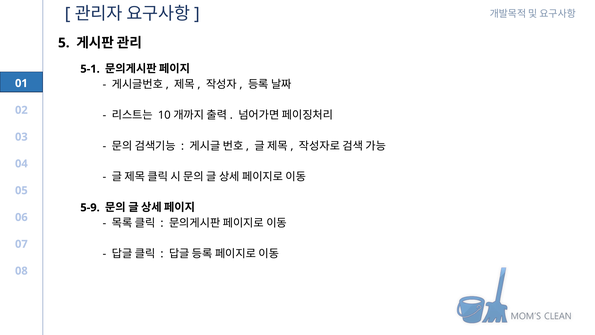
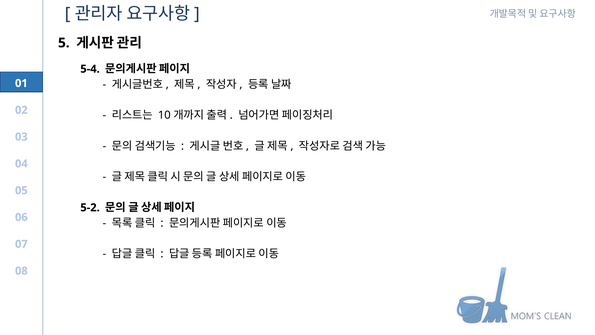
5-1: 5-1 -> 5-4
5-9: 5-9 -> 5-2
